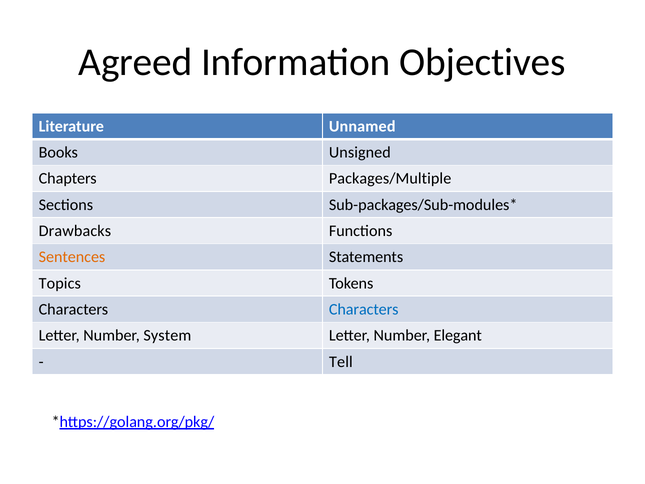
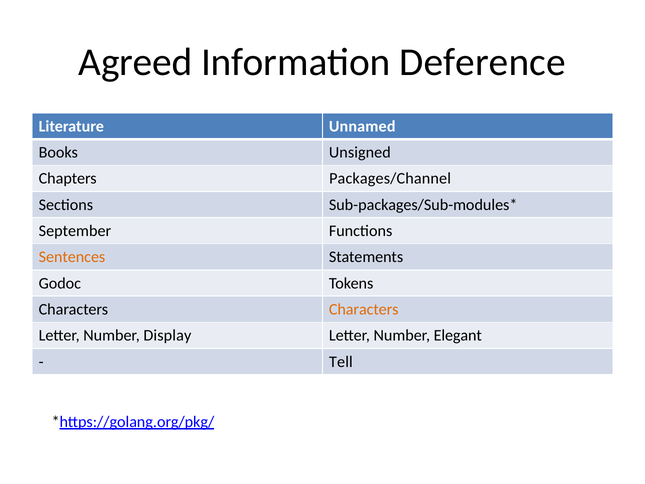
Objectives: Objectives -> Deference
Packages/Multiple: Packages/Multiple -> Packages/Channel
Drawbacks: Drawbacks -> September
Topics: Topics -> Godoc
Characters at (364, 309) colour: blue -> orange
System: System -> Display
